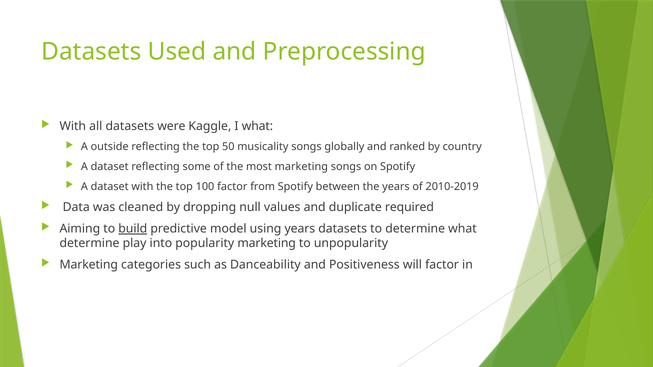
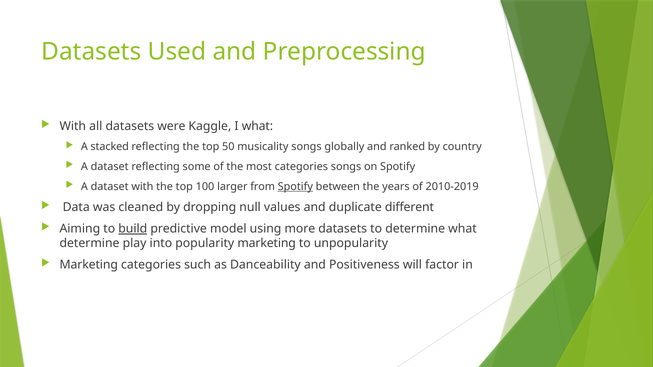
outside: outside -> stacked
most marketing: marketing -> categories
100 factor: factor -> larger
Spotify at (295, 187) underline: none -> present
required: required -> different
using years: years -> more
